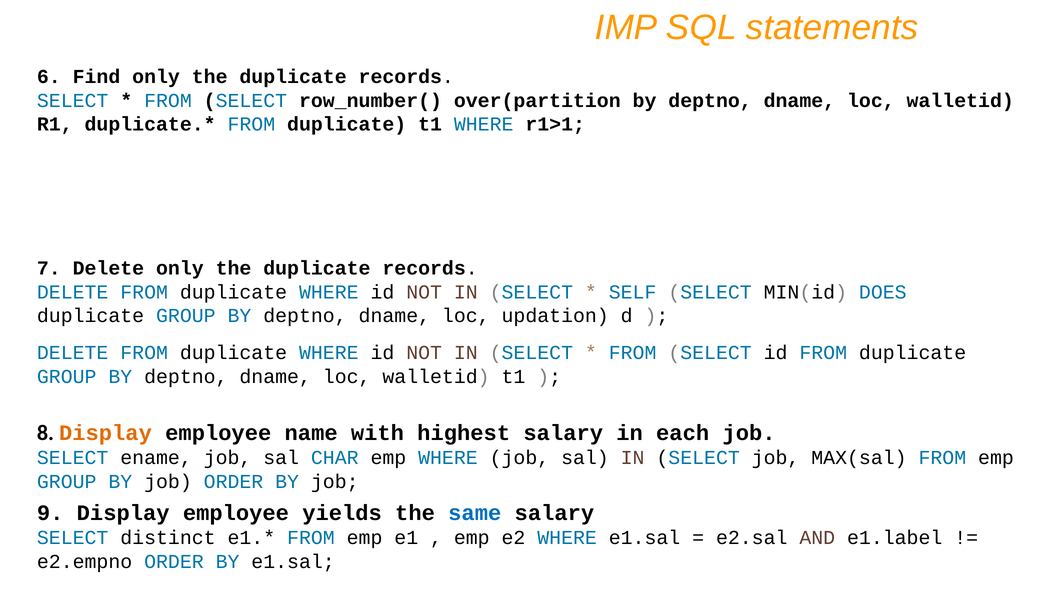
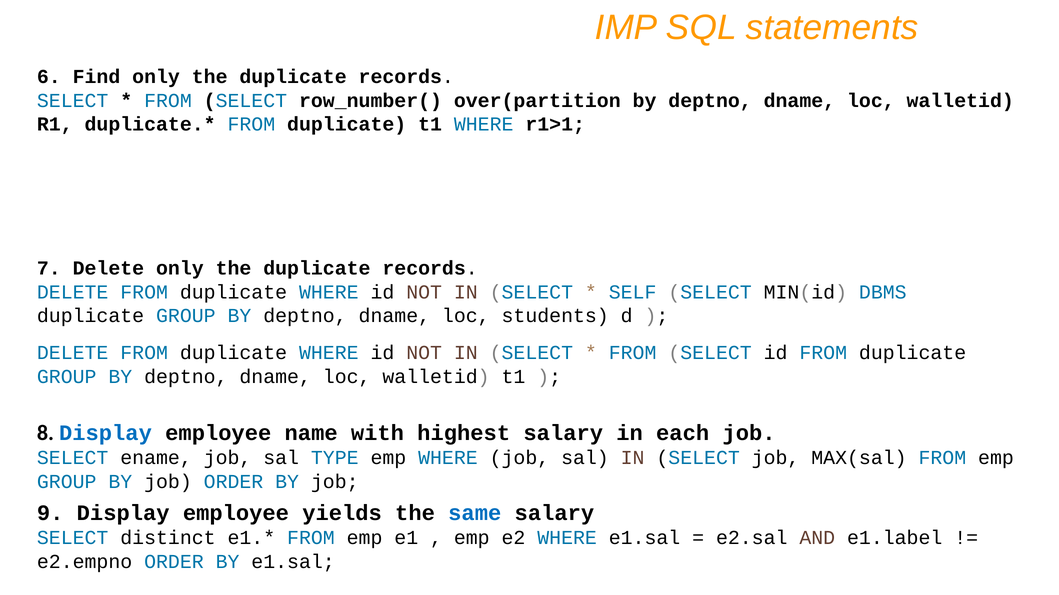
DOES: DOES -> DBMS
updation: updation -> students
Display at (105, 433) colour: orange -> blue
CHAR: CHAR -> TYPE
